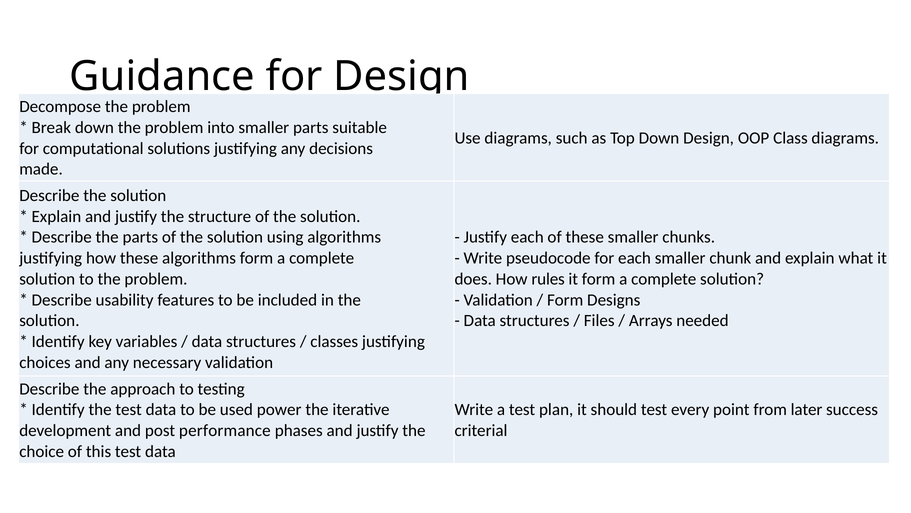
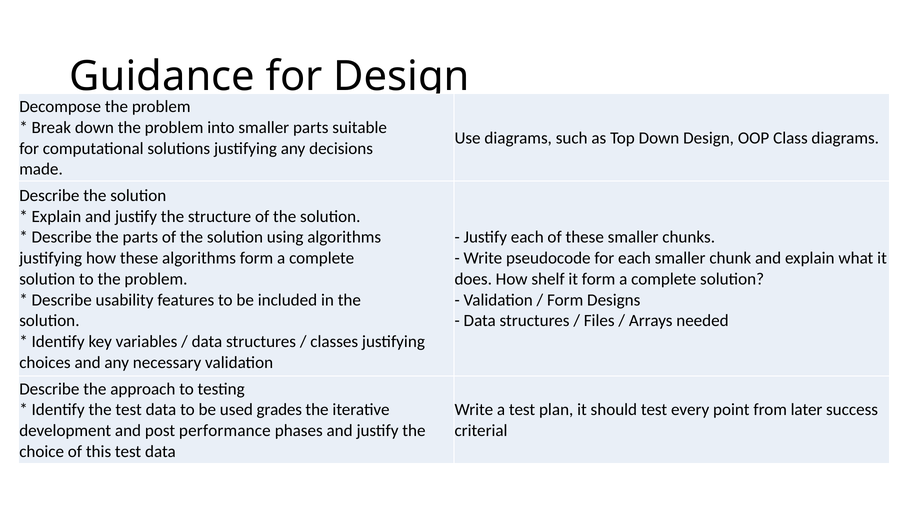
rules: rules -> shelf
power: power -> grades
